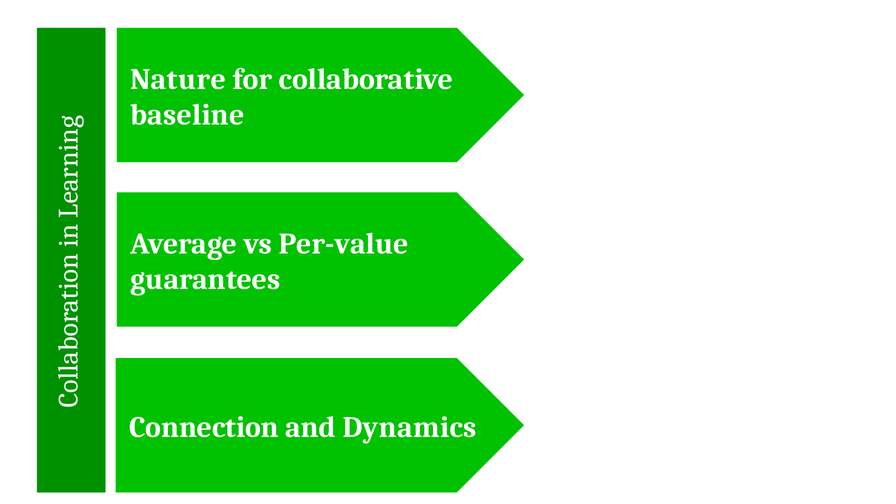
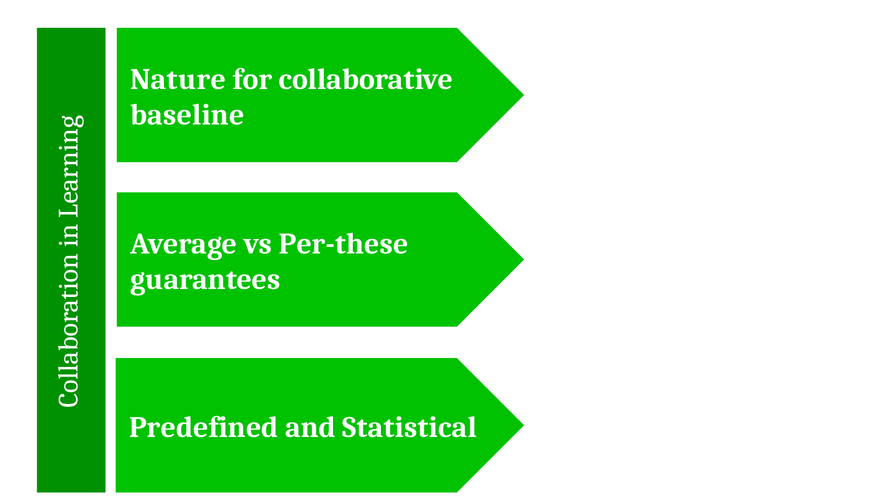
Per-value: Per-value -> Per-these
Connection: Connection -> Predefined
Dynamics: Dynamics -> Statistical
